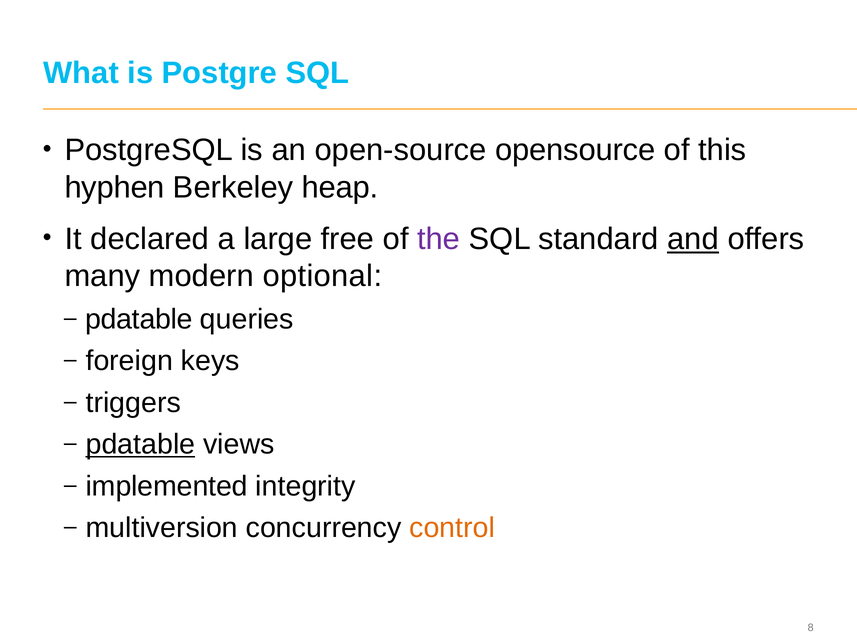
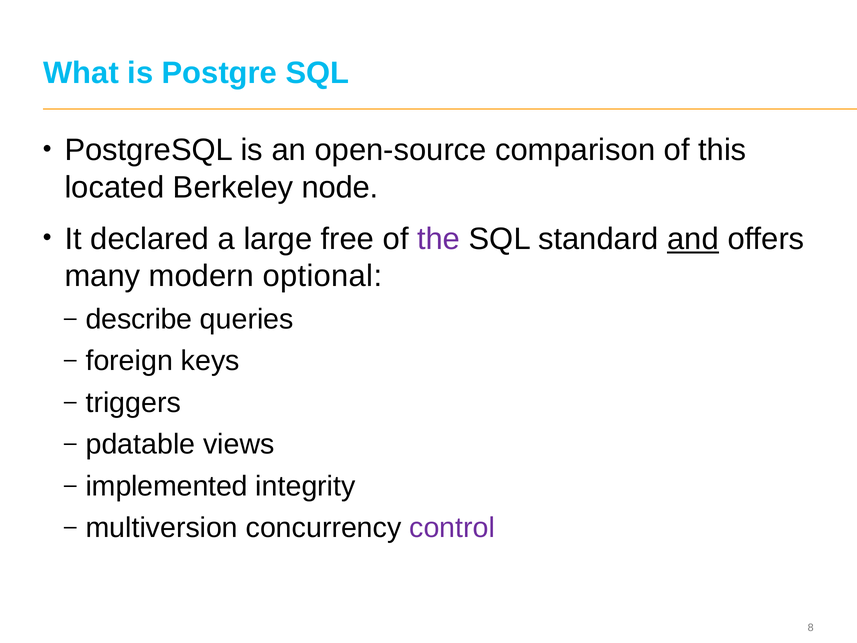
opensource: opensource -> comparison
hyphen: hyphen -> located
heap: heap -> node
pdatable at (139, 319): pdatable -> describe
pdatable at (140, 444) underline: present -> none
control colour: orange -> purple
